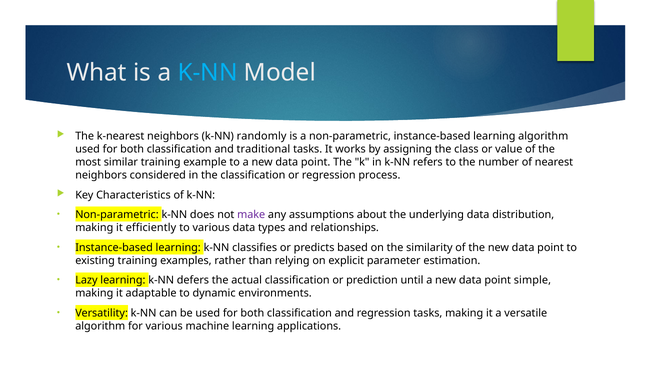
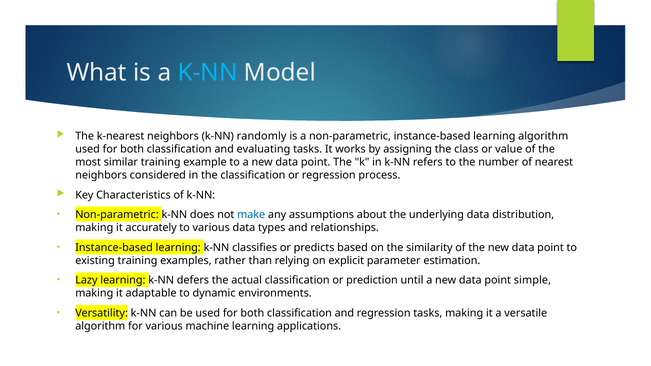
traditional: traditional -> evaluating
make colour: purple -> blue
efficiently: efficiently -> accurately
